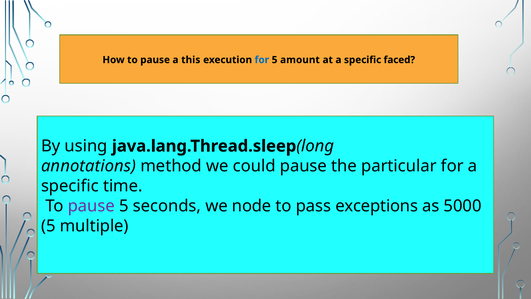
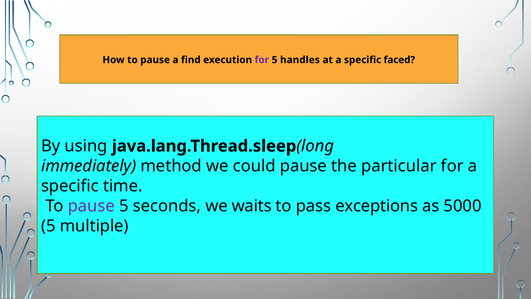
this: this -> find
for at (262, 60) colour: blue -> purple
amount: amount -> handles
annotations: annotations -> immediately
node: node -> waits
